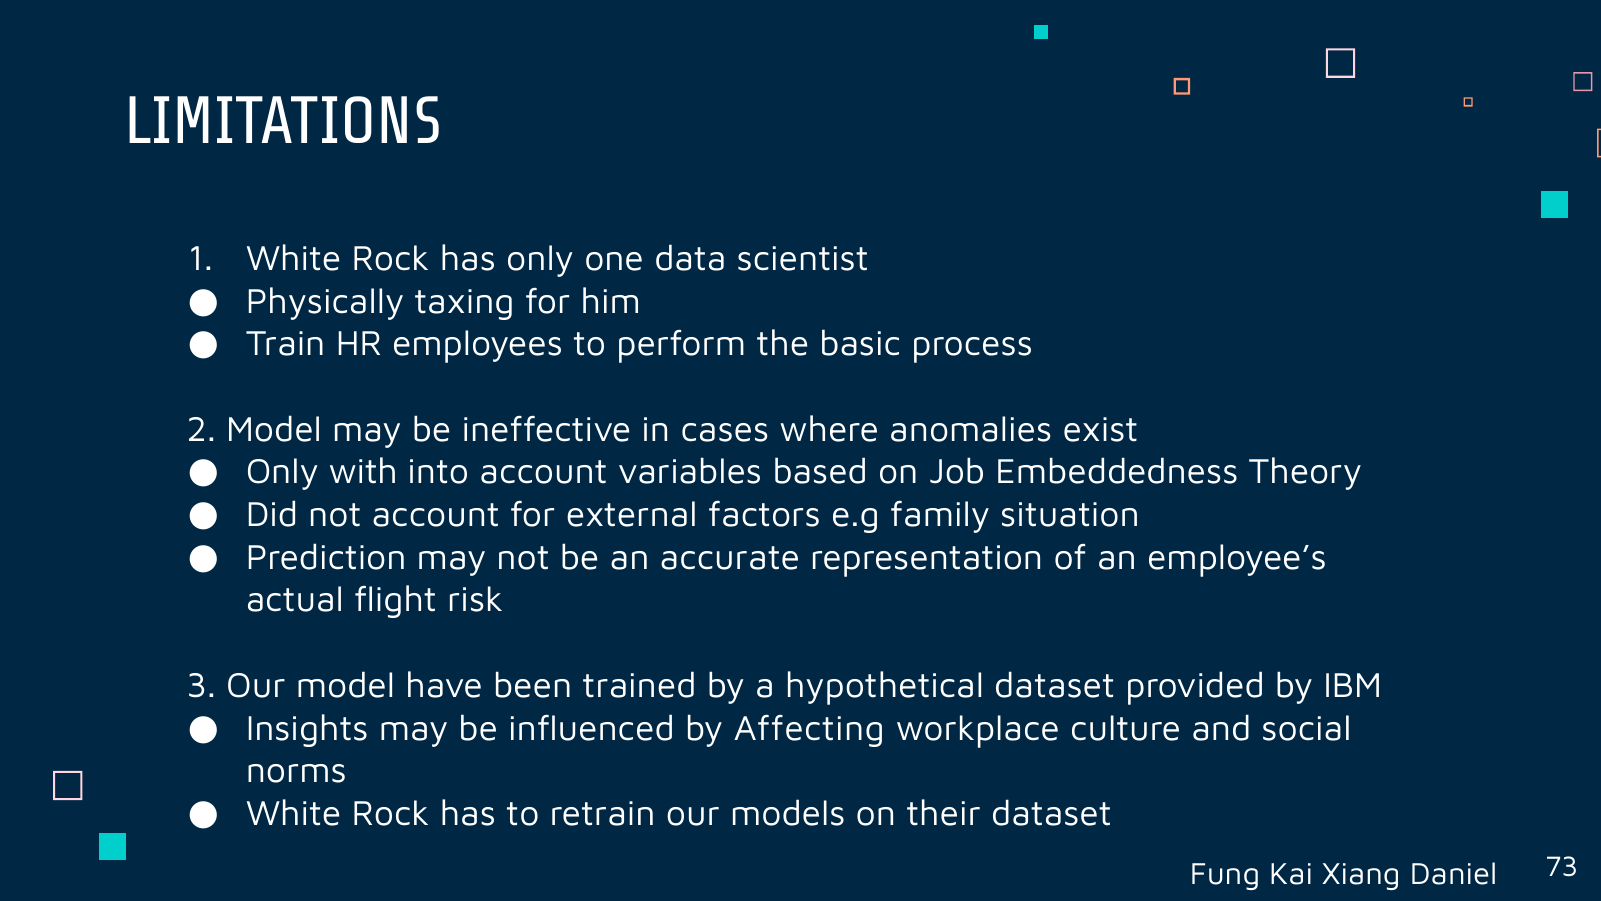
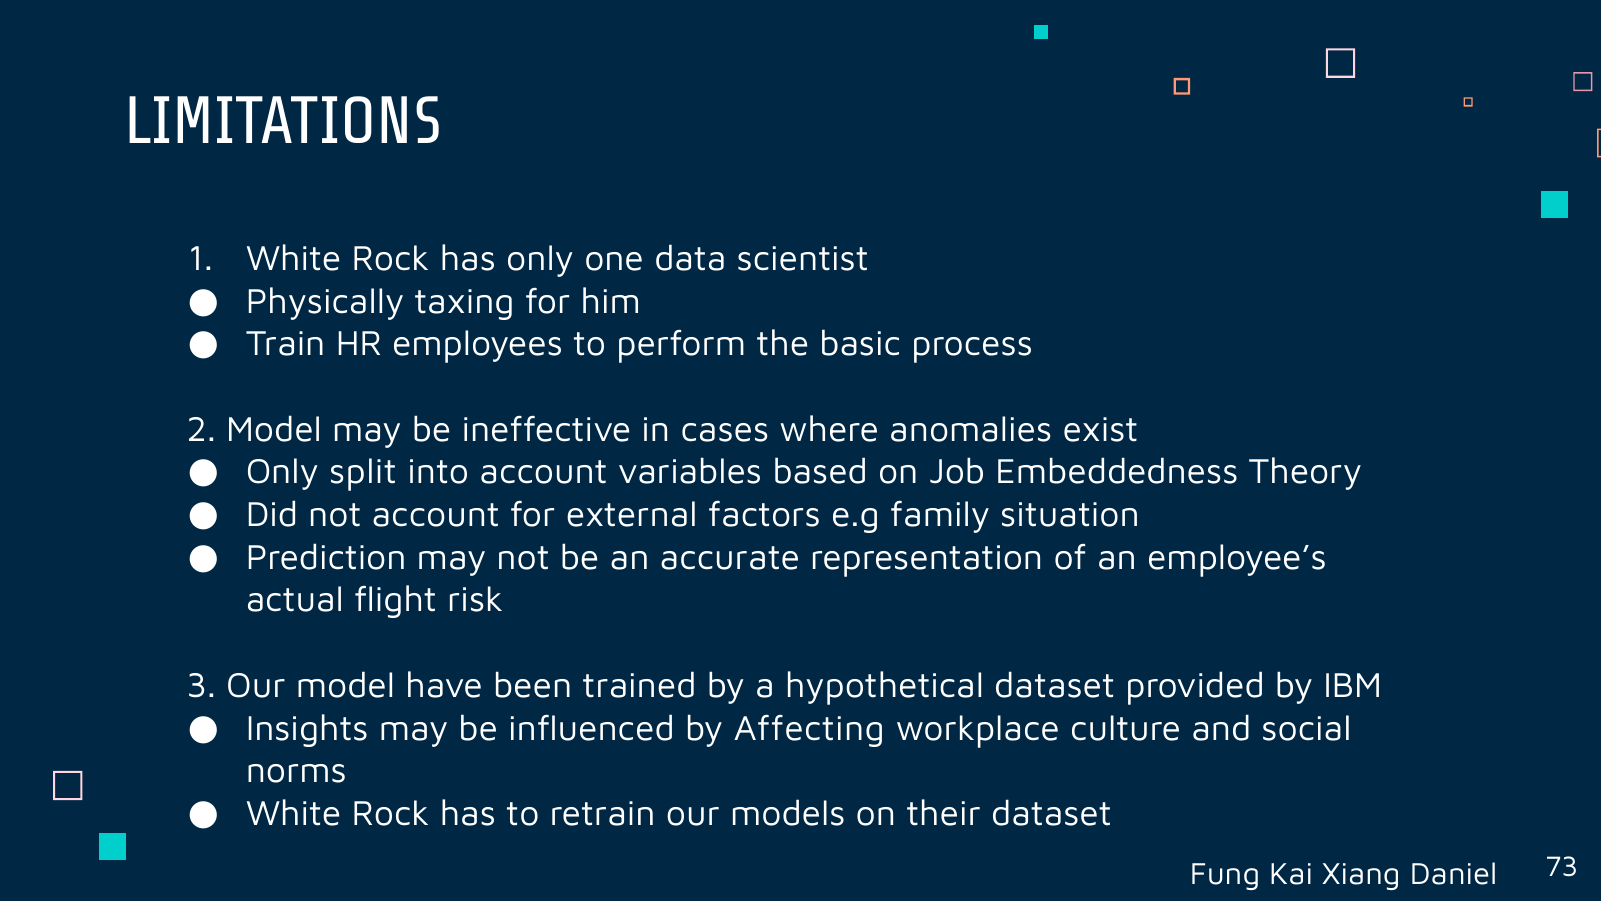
with: with -> split
